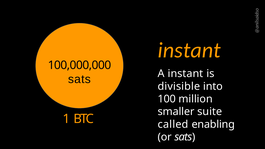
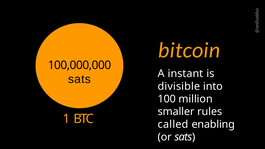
instant at (189, 50): instant -> bitcoin
suite: suite -> rules
